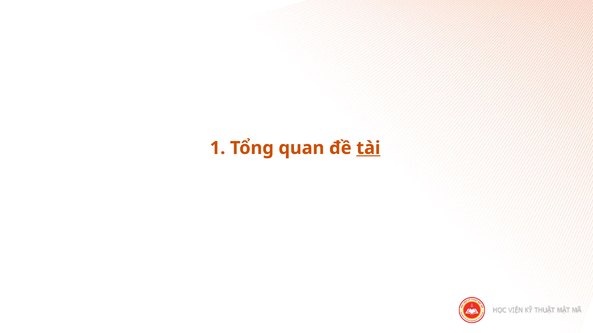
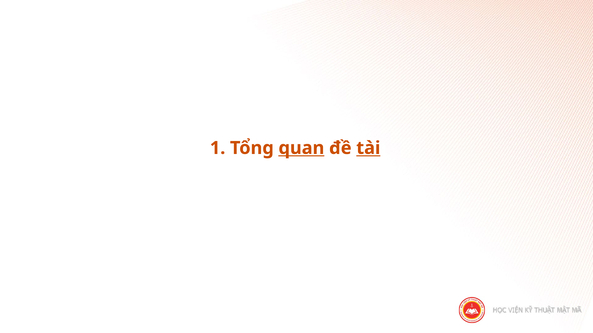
quan underline: none -> present
